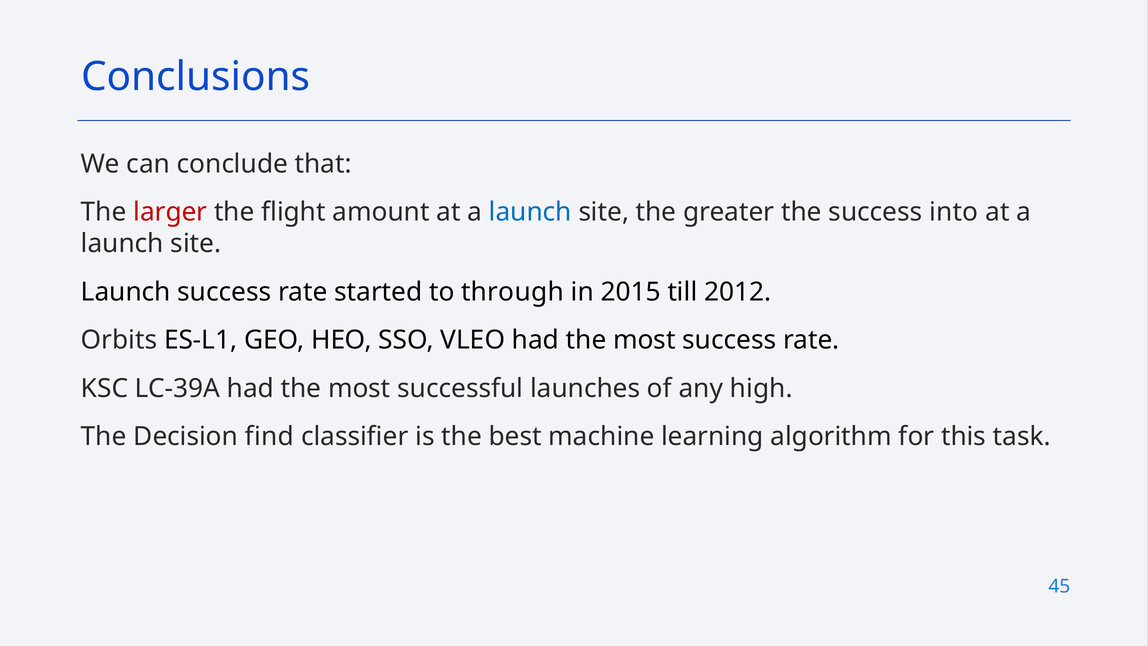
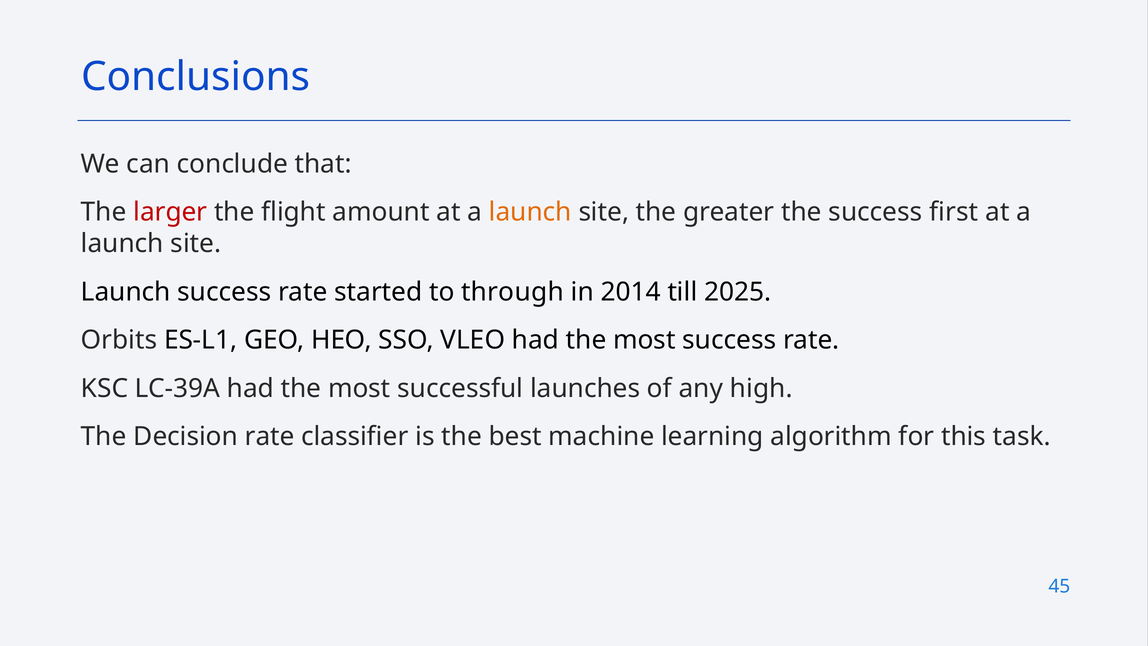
launch at (530, 212) colour: blue -> orange
into: into -> first
2015: 2015 -> 2014
2012: 2012 -> 2025
Decision find: find -> rate
